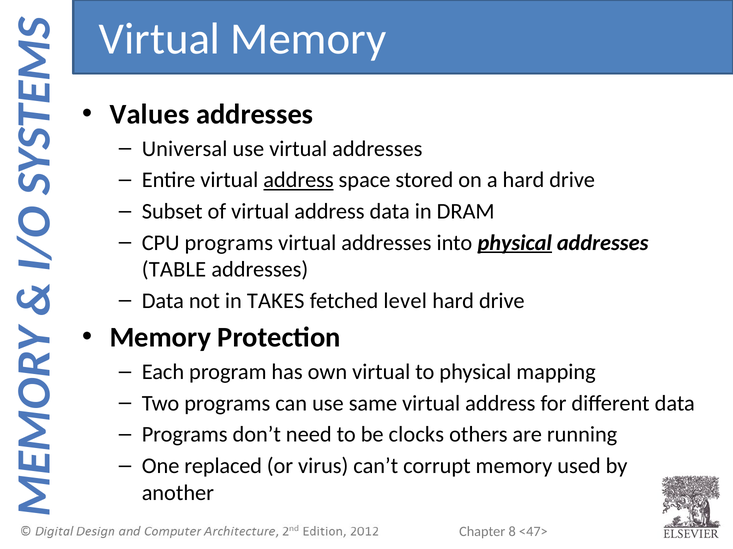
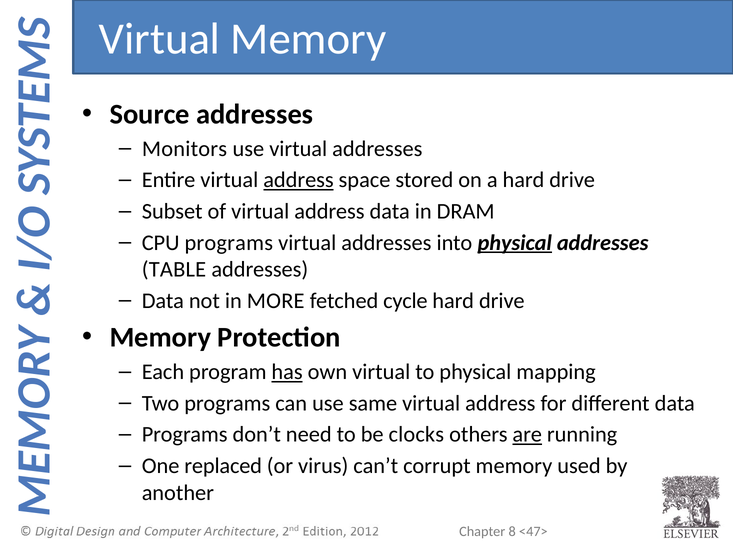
Values: Values -> Source
Universal: Universal -> Monitors
TAKES: TAKES -> MORE
level: level -> cycle
has underline: none -> present
are underline: none -> present
